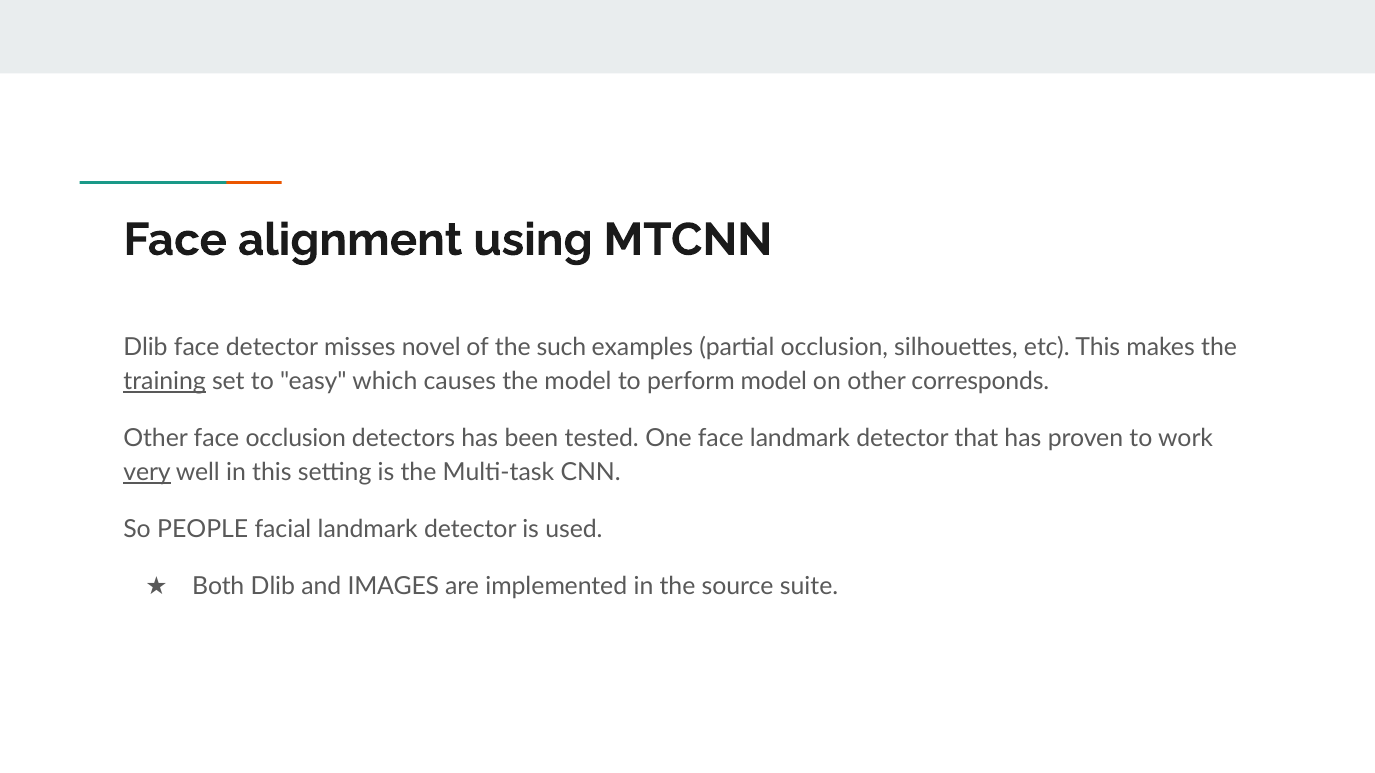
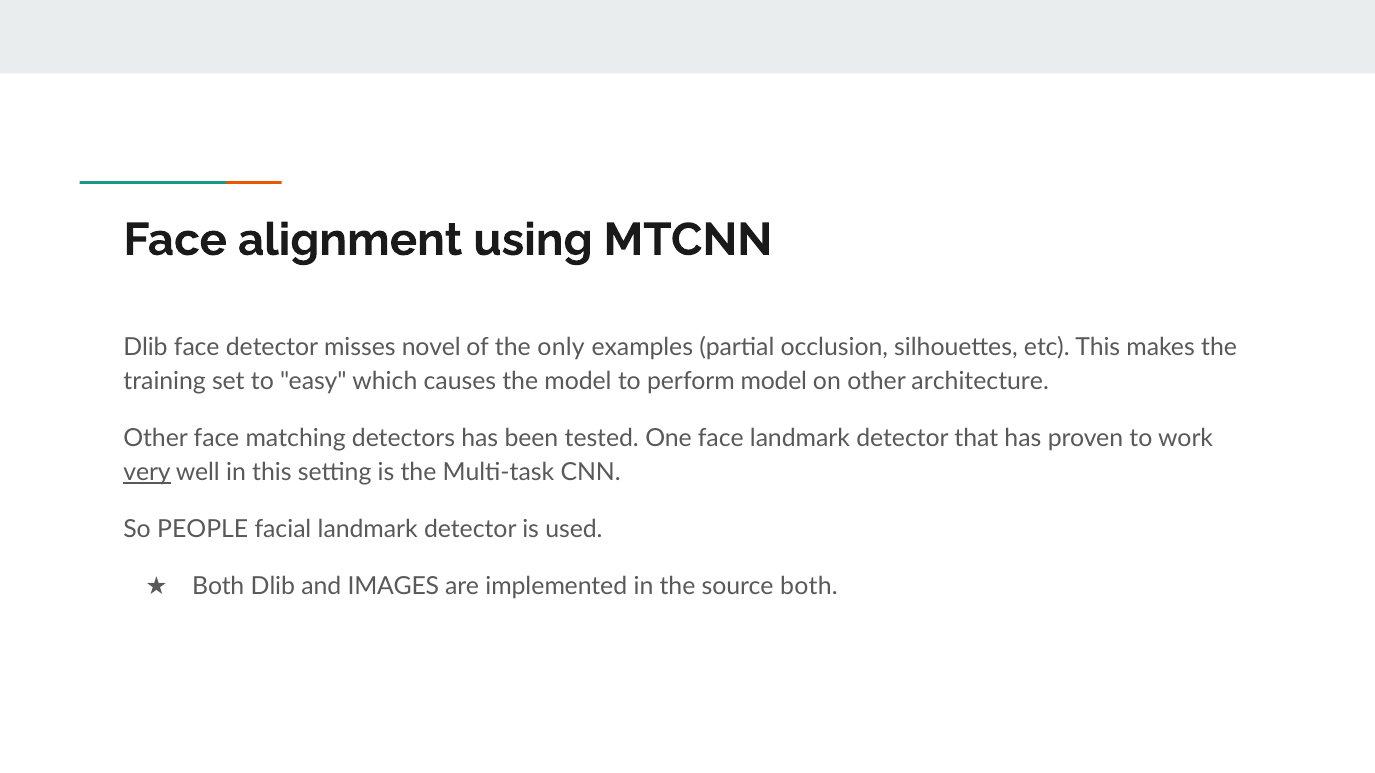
such: such -> only
training underline: present -> none
corresponds: corresponds -> architecture
face occlusion: occlusion -> matching
source suite: suite -> both
